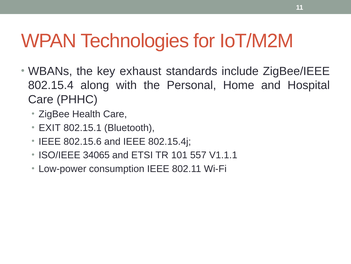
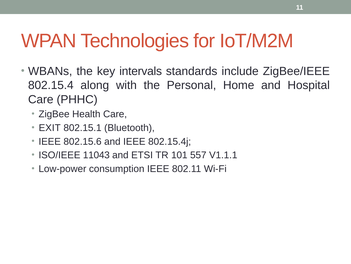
exhaust: exhaust -> intervals
34065: 34065 -> 11043
